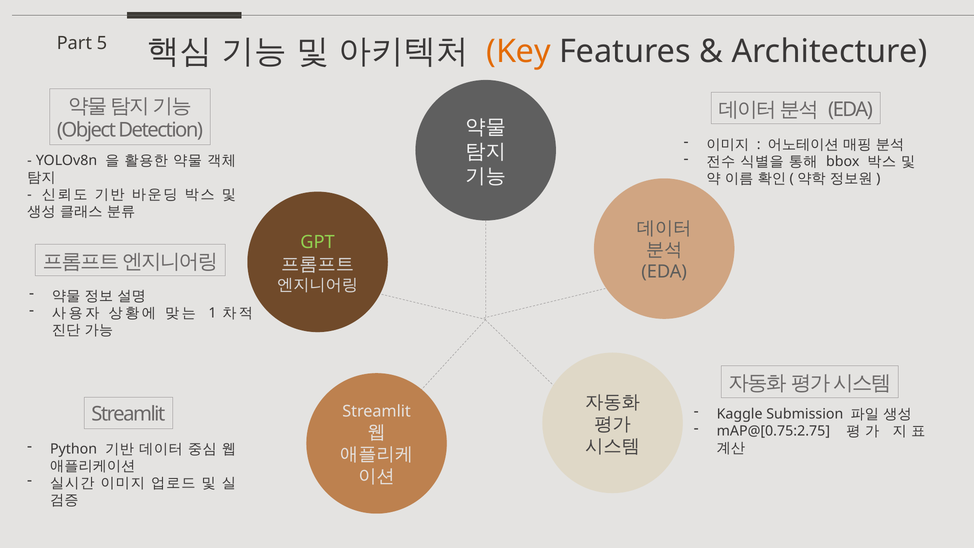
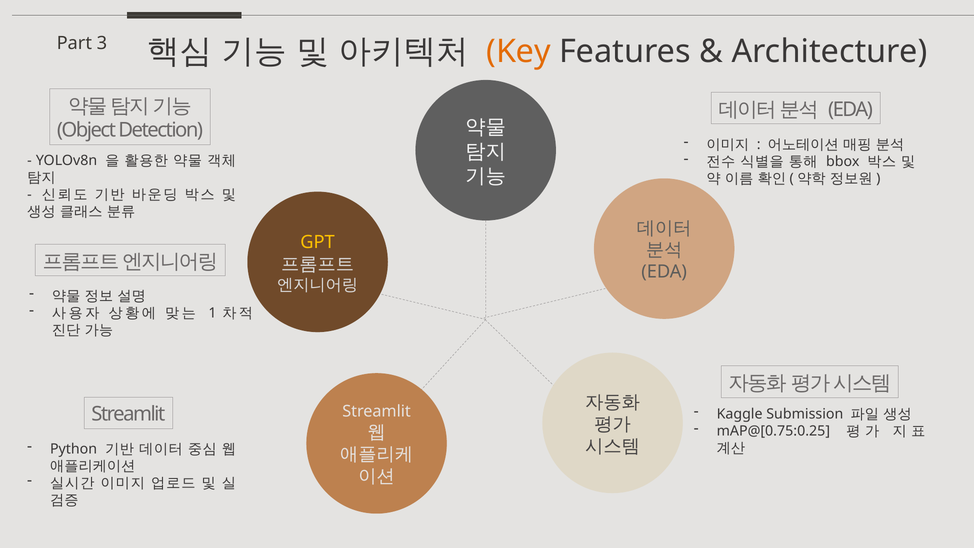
5: 5 -> 3
GPT colour: light green -> yellow
mAP@[0.75:2.75: mAP@[0.75:2.75 -> mAP@[0.75:0.25
